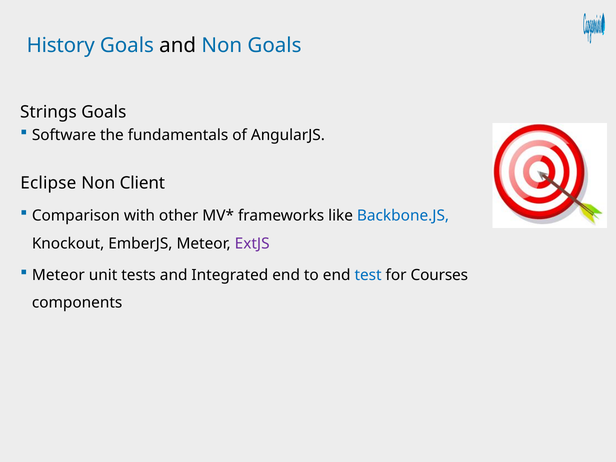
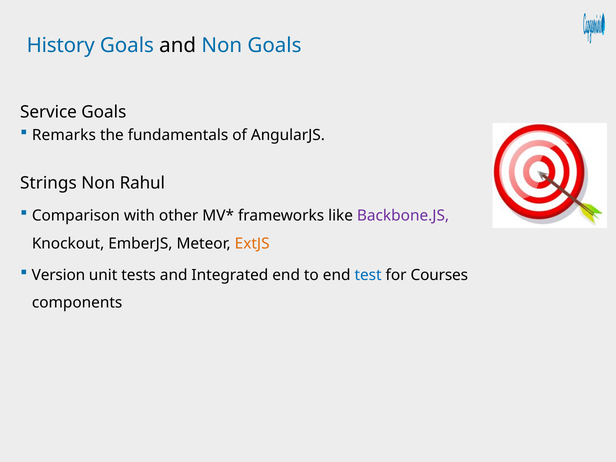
Strings: Strings -> Service
Software: Software -> Remarks
Eclipse: Eclipse -> Strings
Client: Client -> Rahul
Backbone.JS colour: blue -> purple
ExtJS colour: purple -> orange
Meteor at (58, 275): Meteor -> Version
